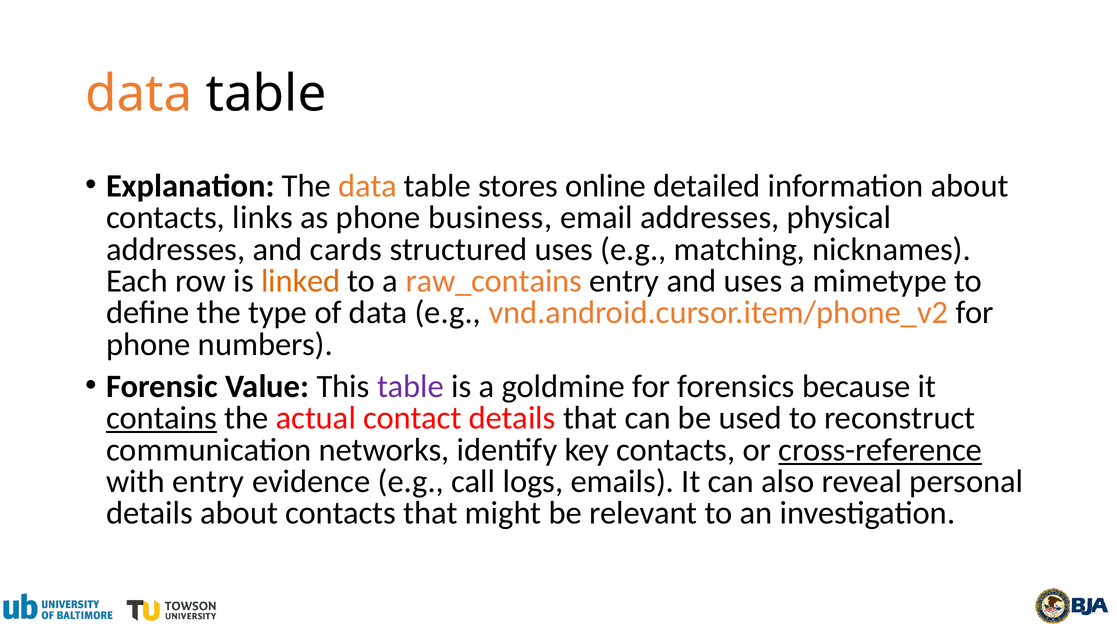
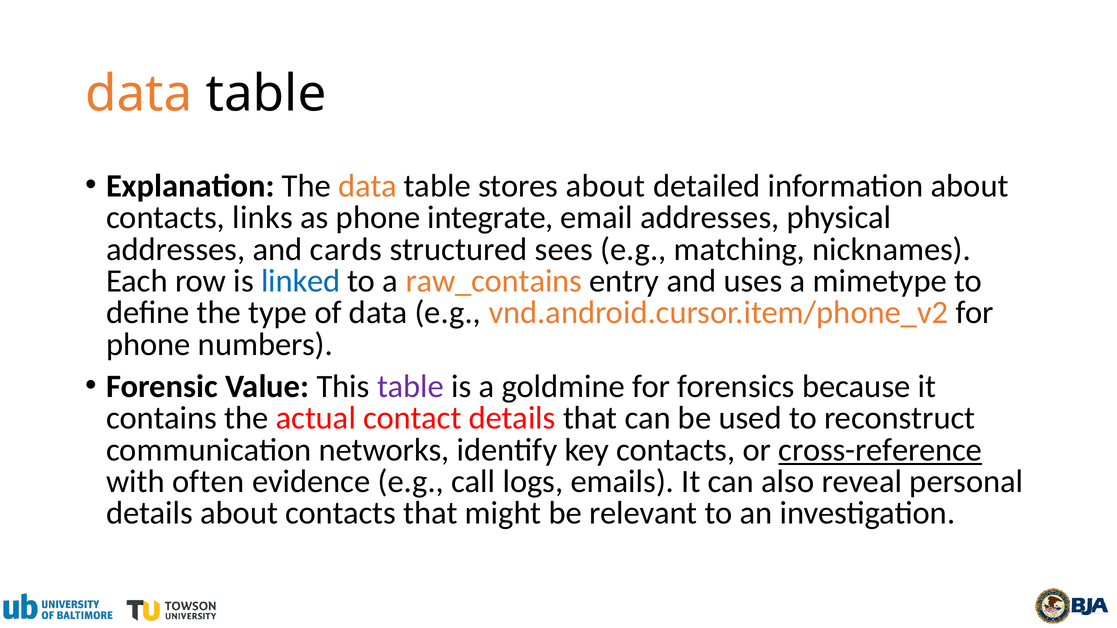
stores online: online -> about
business: business -> integrate
structured uses: uses -> sees
linked colour: orange -> blue
contains underline: present -> none
with entry: entry -> often
